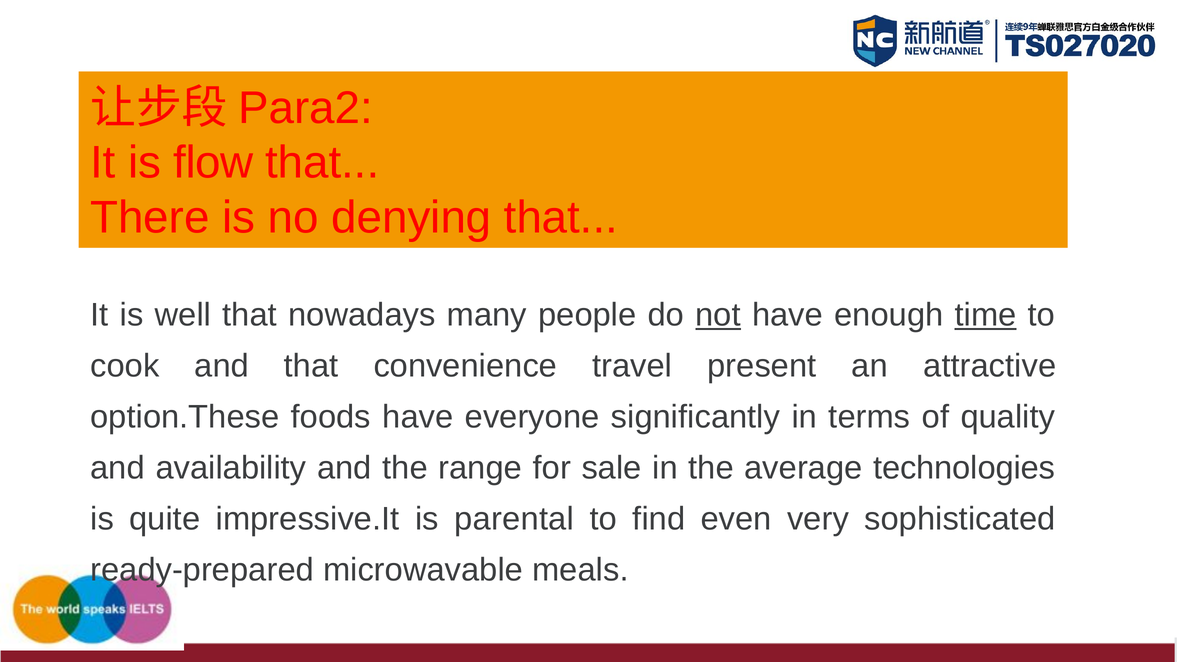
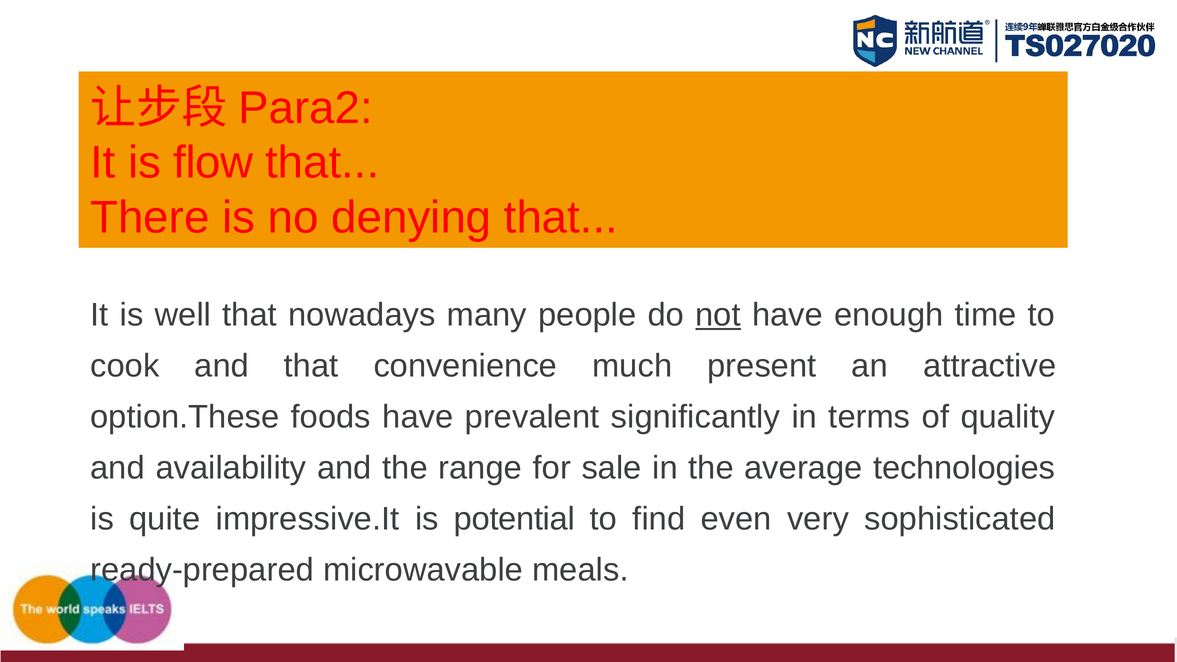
time underline: present -> none
travel: travel -> much
everyone: everyone -> prevalent
parental: parental -> potential
